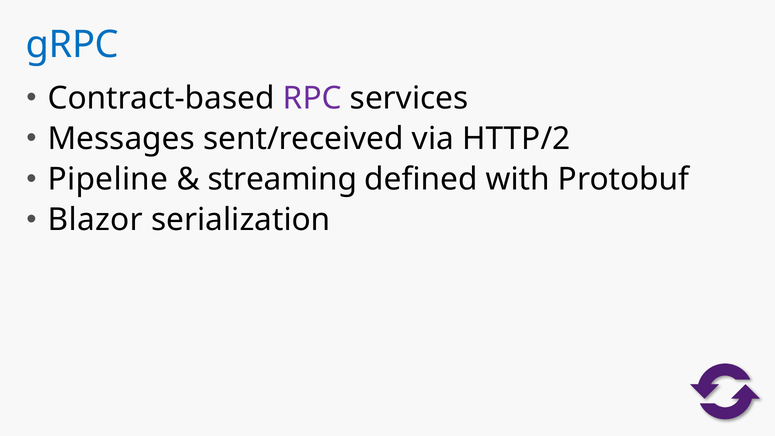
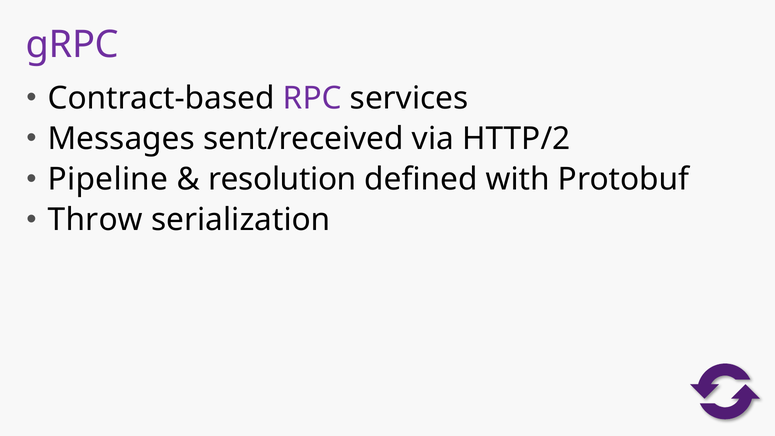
gRPC colour: blue -> purple
streaming: streaming -> resolution
Blazor: Blazor -> Throw
